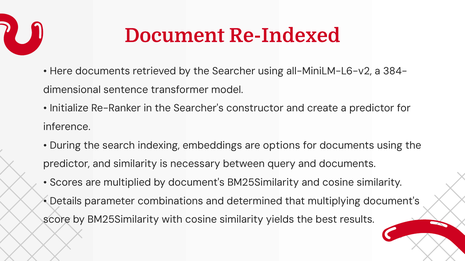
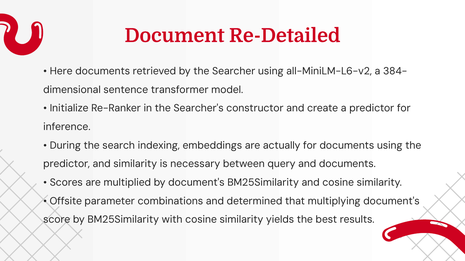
Re-Indexed: Re-Indexed -> Re-Detailed
options: options -> actually
Details: Details -> Offsite
